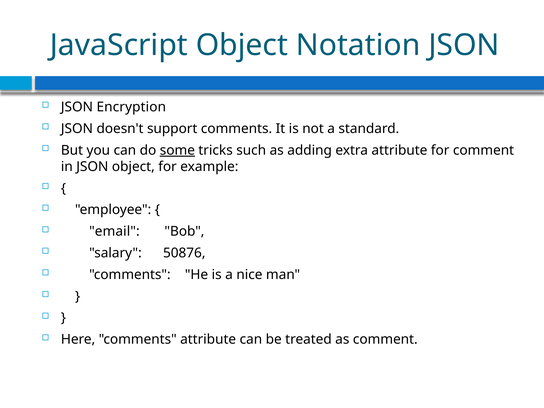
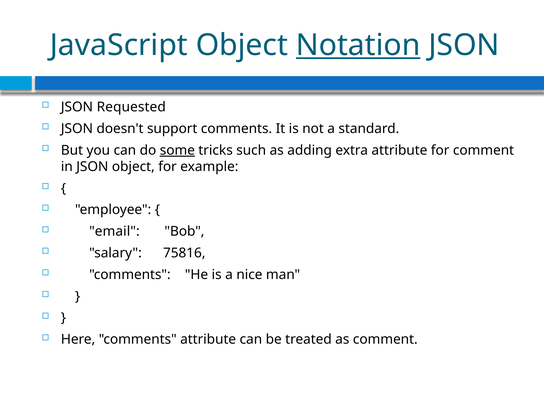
Notation underline: none -> present
Encryption: Encryption -> Requested
50876: 50876 -> 75816
